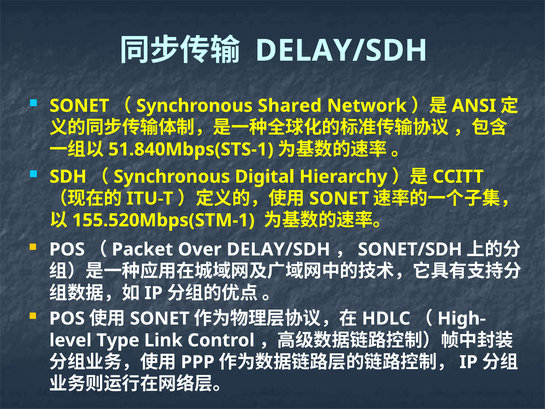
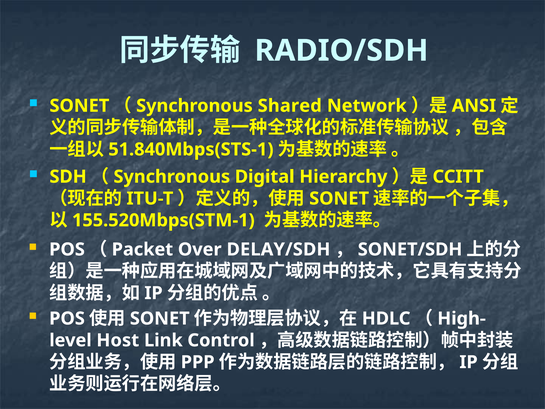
DELAY/SDH at (341, 51): DELAY/SDH -> RADIO/SDH
Type: Type -> Host
